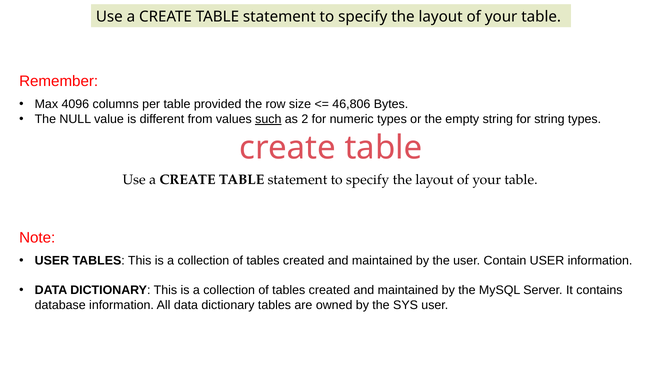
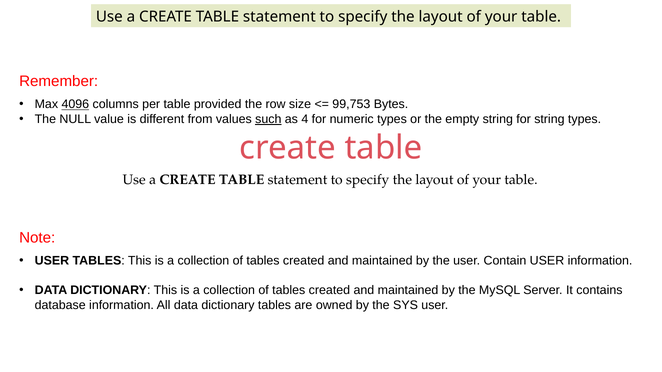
4096 underline: none -> present
46,806: 46,806 -> 99,753
2: 2 -> 4
